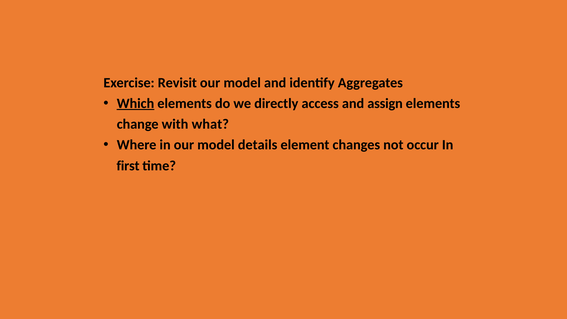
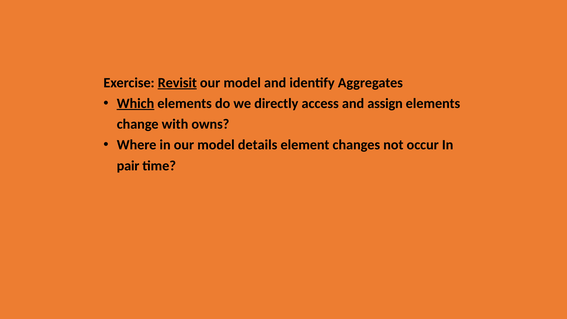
Revisit underline: none -> present
what: what -> owns
first: first -> pair
